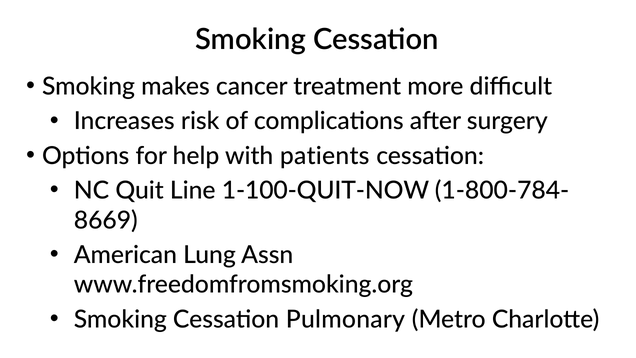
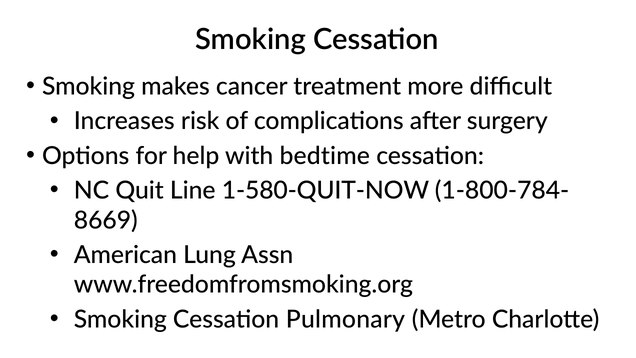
patients: patients -> bedtime
1-100-QUIT-NOW: 1-100-QUIT-NOW -> 1-580-QUIT-NOW
